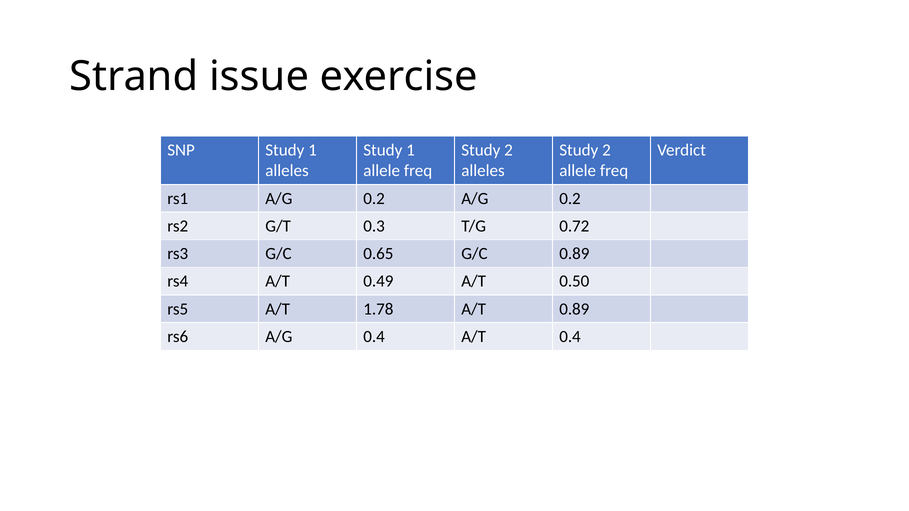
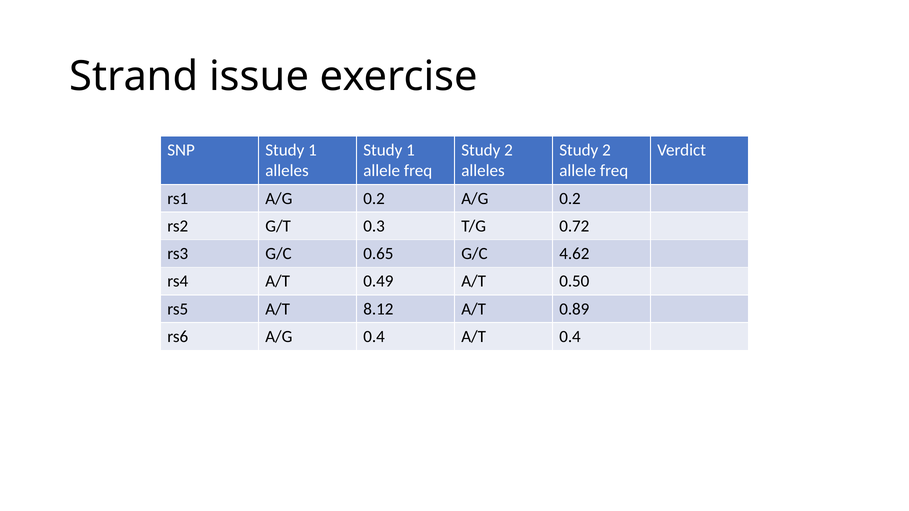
G/C 0.89: 0.89 -> 4.62
1.78: 1.78 -> 8.12
